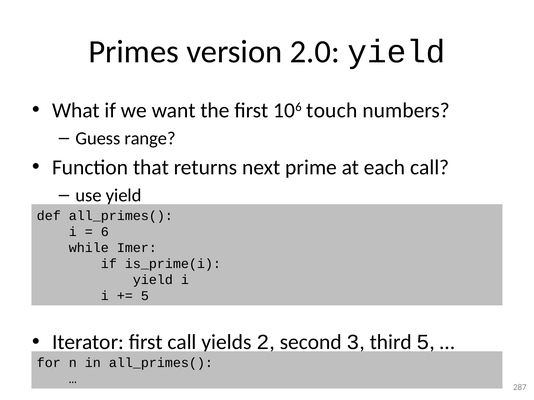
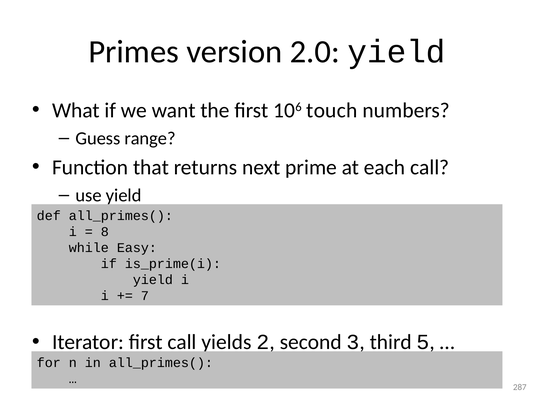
6: 6 -> 8
Imer: Imer -> Easy
5 at (145, 296): 5 -> 7
